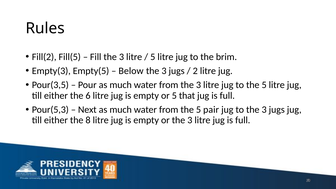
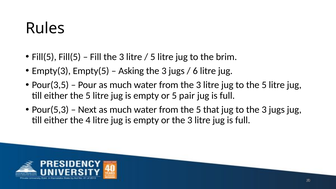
Fill(2 at (44, 57): Fill(2 -> Fill(5
Below: Below -> Asking
2: 2 -> 6
either the 6: 6 -> 5
that: that -> pair
pair: pair -> that
8: 8 -> 4
